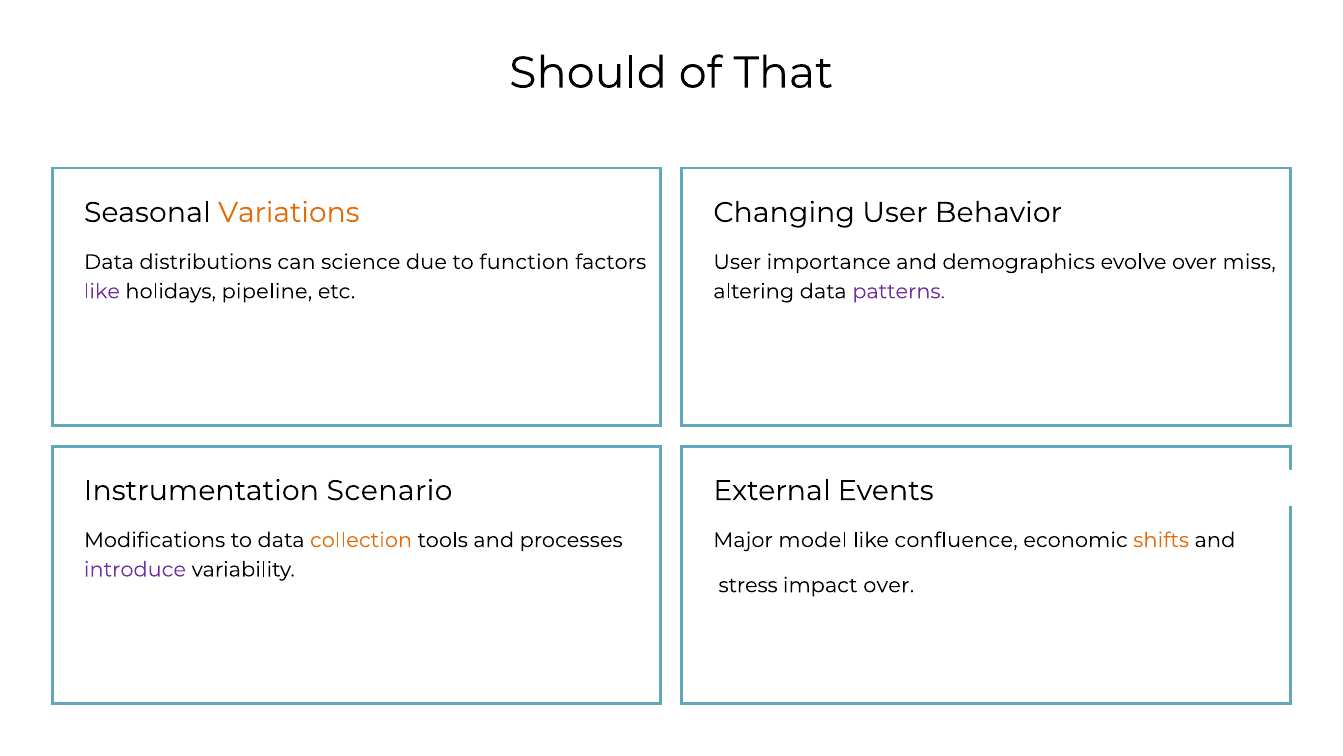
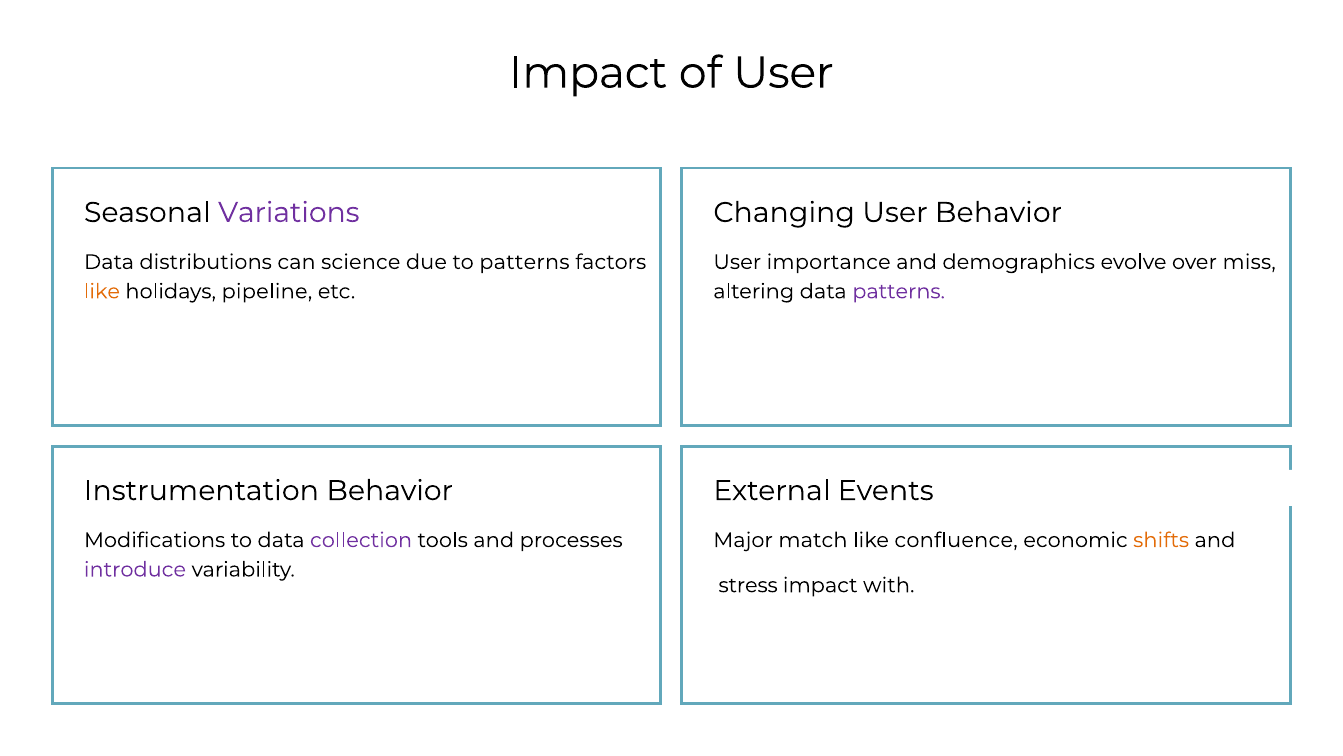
Should at (588, 73): Should -> Impact
of That: That -> User
Variations colour: orange -> purple
to function: function -> patterns
like at (102, 291) colour: purple -> orange
Instrumentation Scenario: Scenario -> Behavior
collection colour: orange -> purple
model: model -> match
impact over: over -> with
